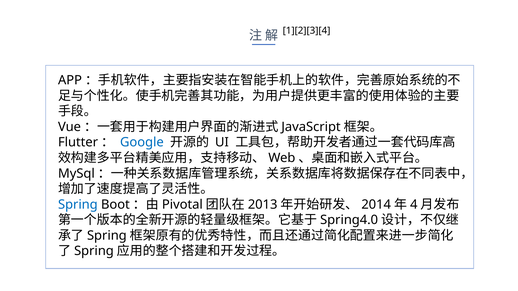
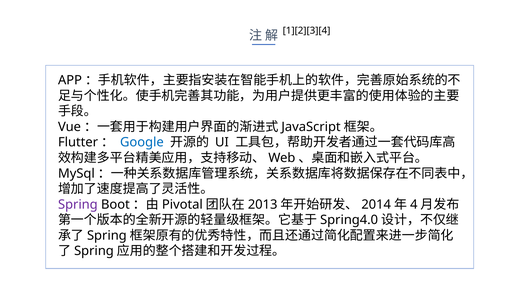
Spring at (78, 205) colour: blue -> purple
